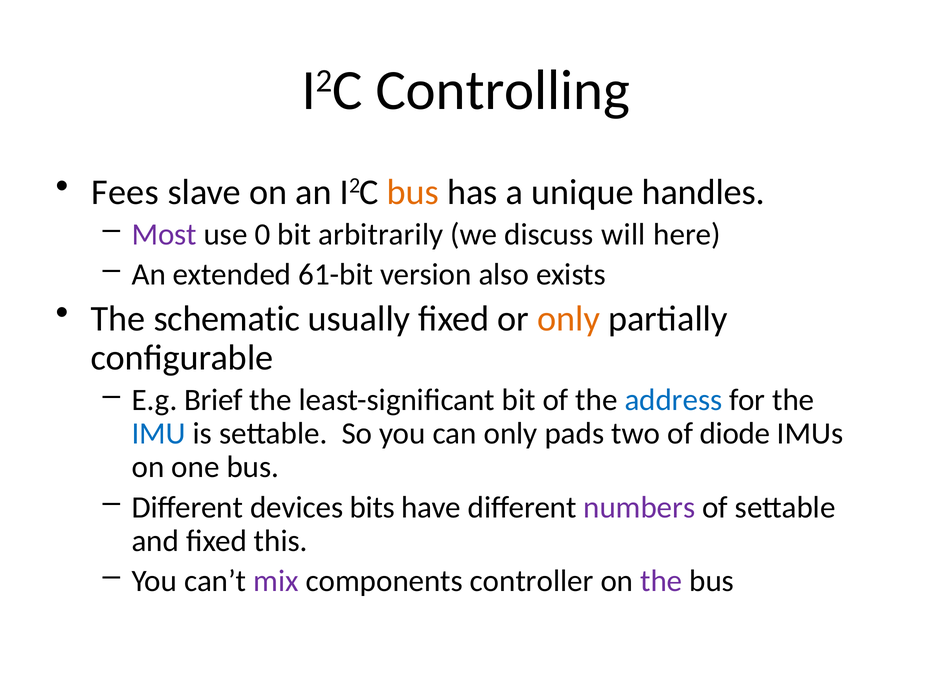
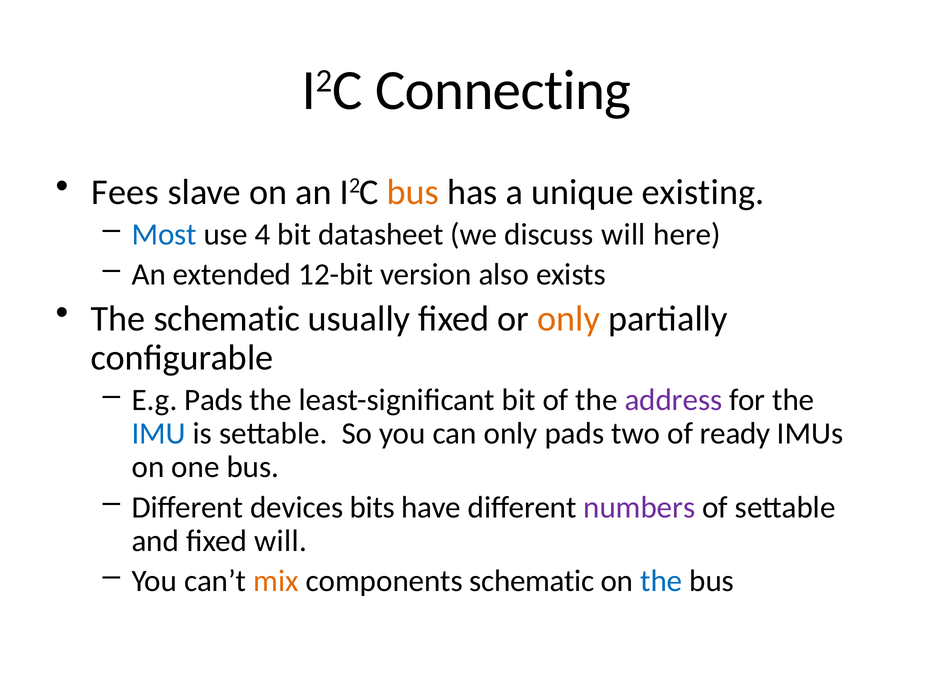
Controlling: Controlling -> Connecting
handles: handles -> existing
Most colour: purple -> blue
0: 0 -> 4
arbitrarily: arbitrarily -> datasheet
61-bit: 61-bit -> 12-bit
E.g Brief: Brief -> Pads
address colour: blue -> purple
diode: diode -> ready
fixed this: this -> will
mix colour: purple -> orange
components controller: controller -> schematic
the at (661, 581) colour: purple -> blue
